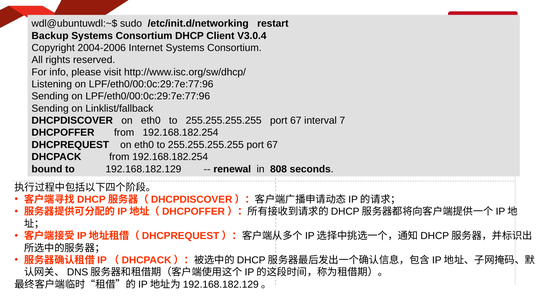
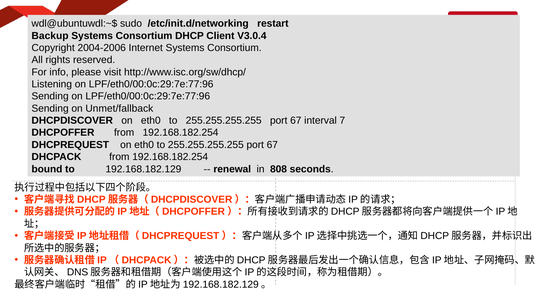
Linklist/fallback: Linklist/fallback -> Unmet/fallback
